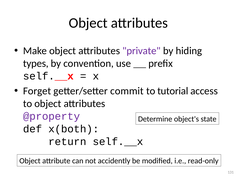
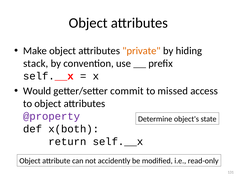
private colour: purple -> orange
types: types -> stack
Forget: Forget -> Would
tutorial: tutorial -> missed
